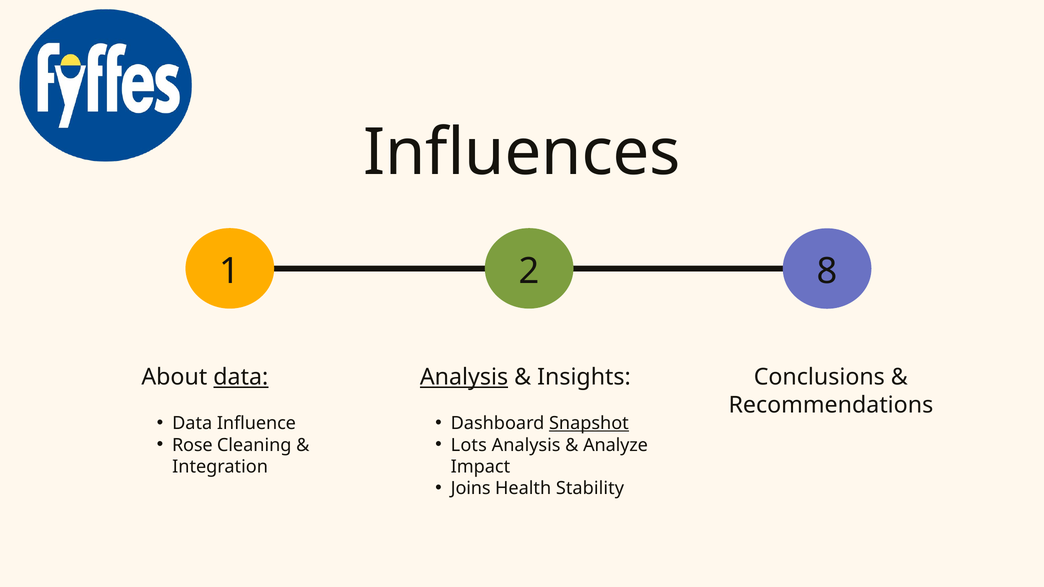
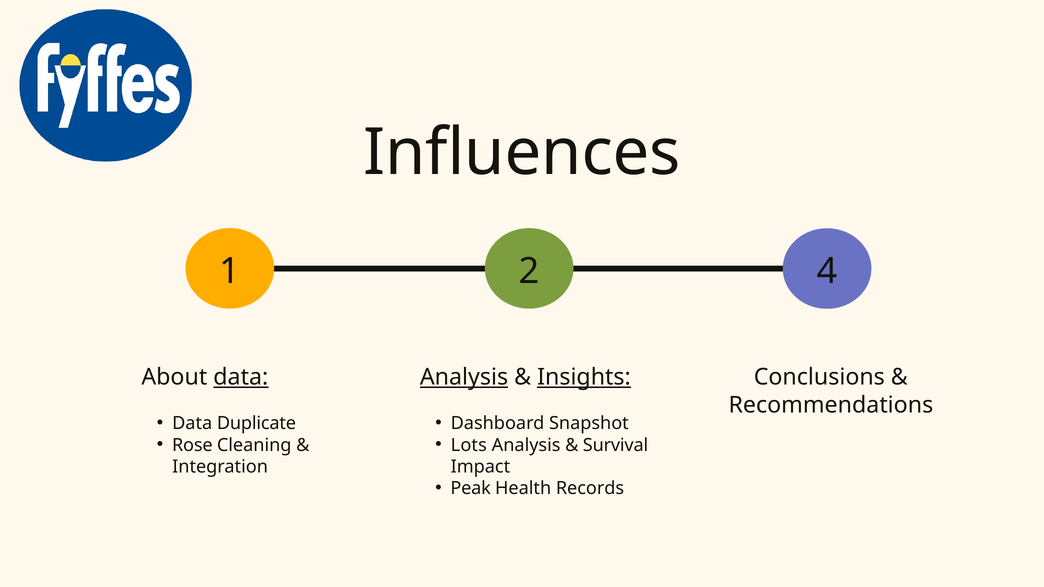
8: 8 -> 4
Insights underline: none -> present
Influence: Influence -> Duplicate
Snapshot underline: present -> none
Analyze: Analyze -> Survival
Joins: Joins -> Peak
Stability: Stability -> Records
